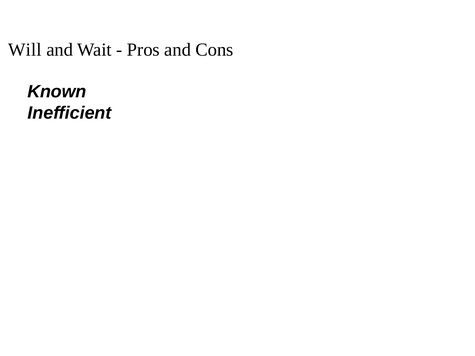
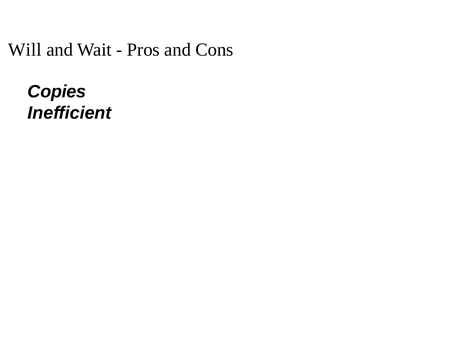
Known: Known -> Copies
